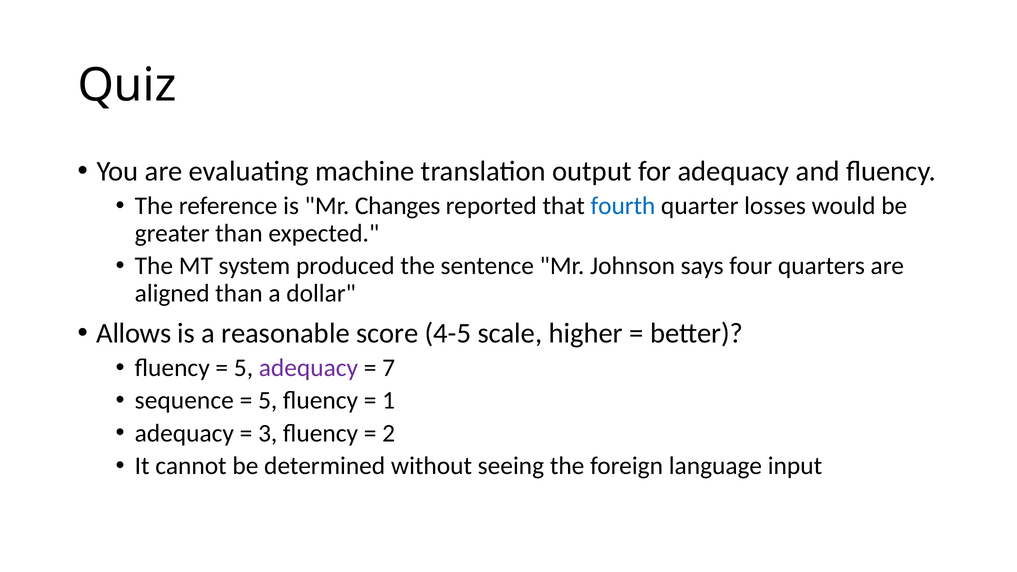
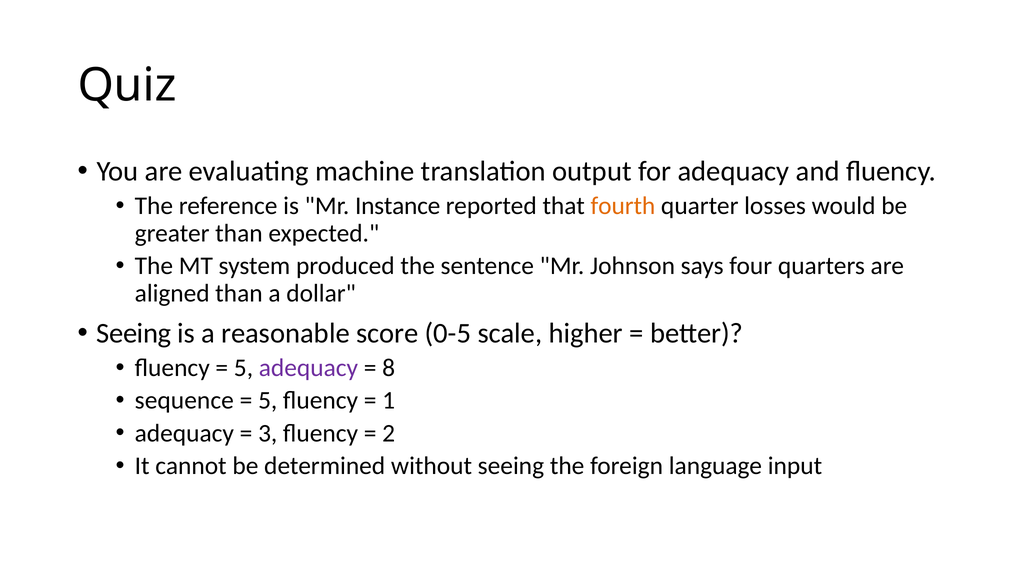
Changes: Changes -> Instance
fourth colour: blue -> orange
Allows at (134, 333): Allows -> Seeing
4-5: 4-5 -> 0-5
7: 7 -> 8
